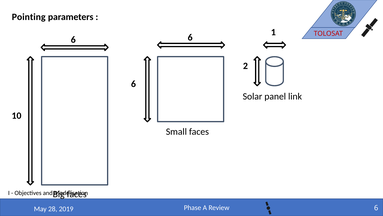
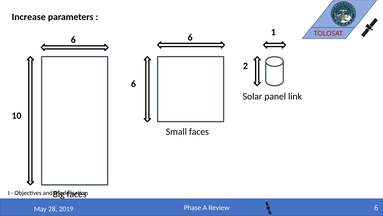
Pointing: Pointing -> Increase
